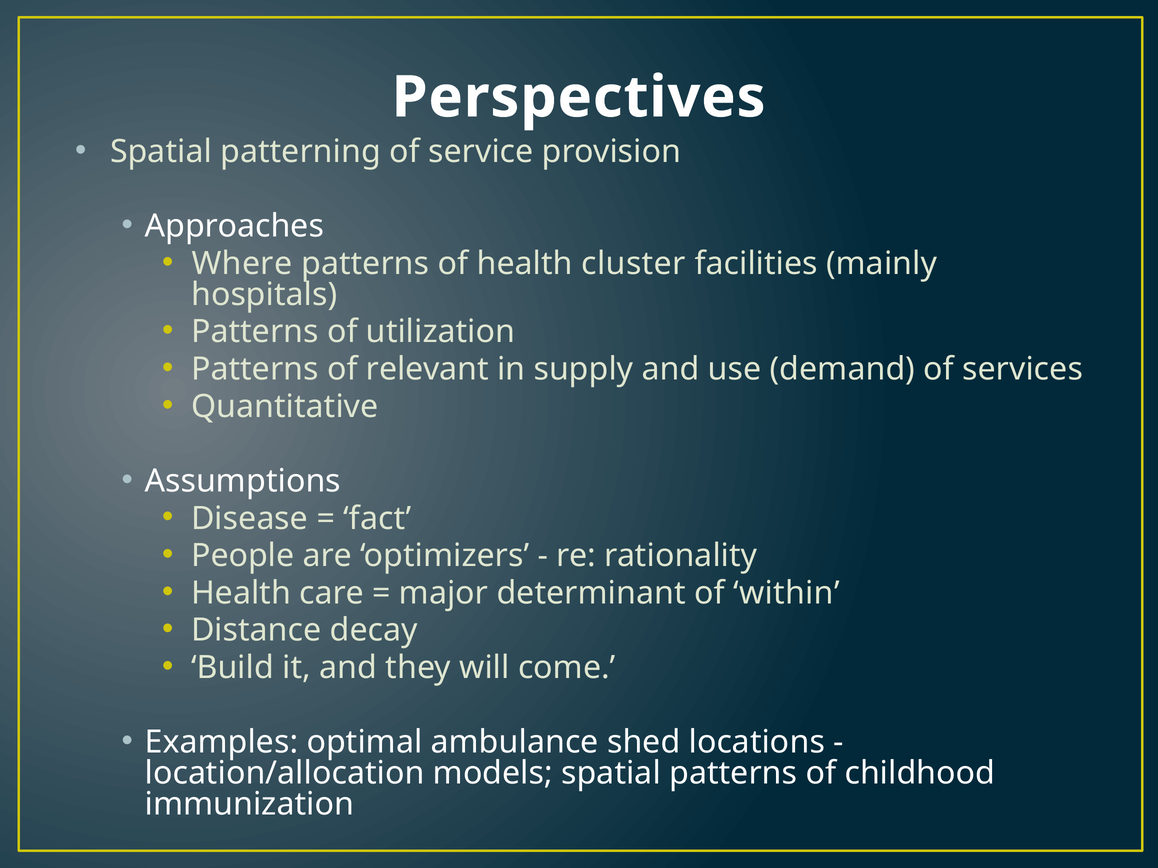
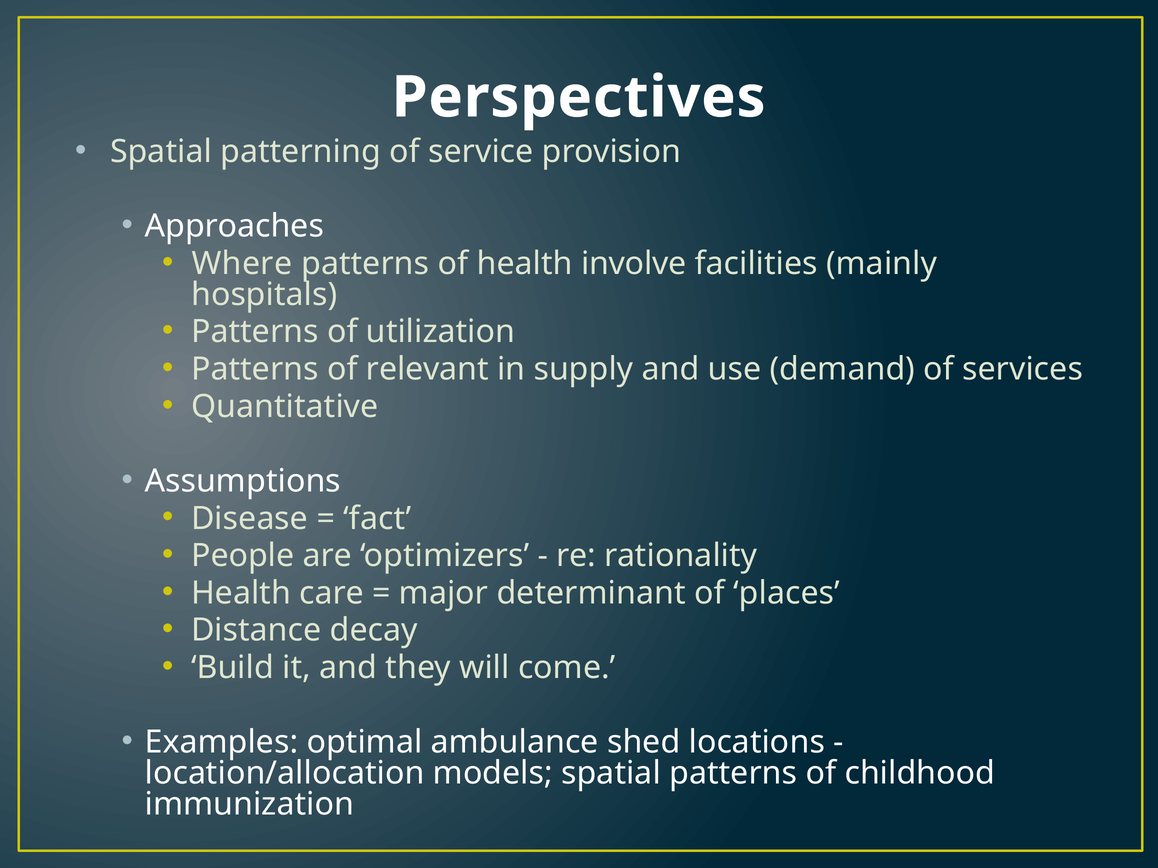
cluster: cluster -> involve
within: within -> places
